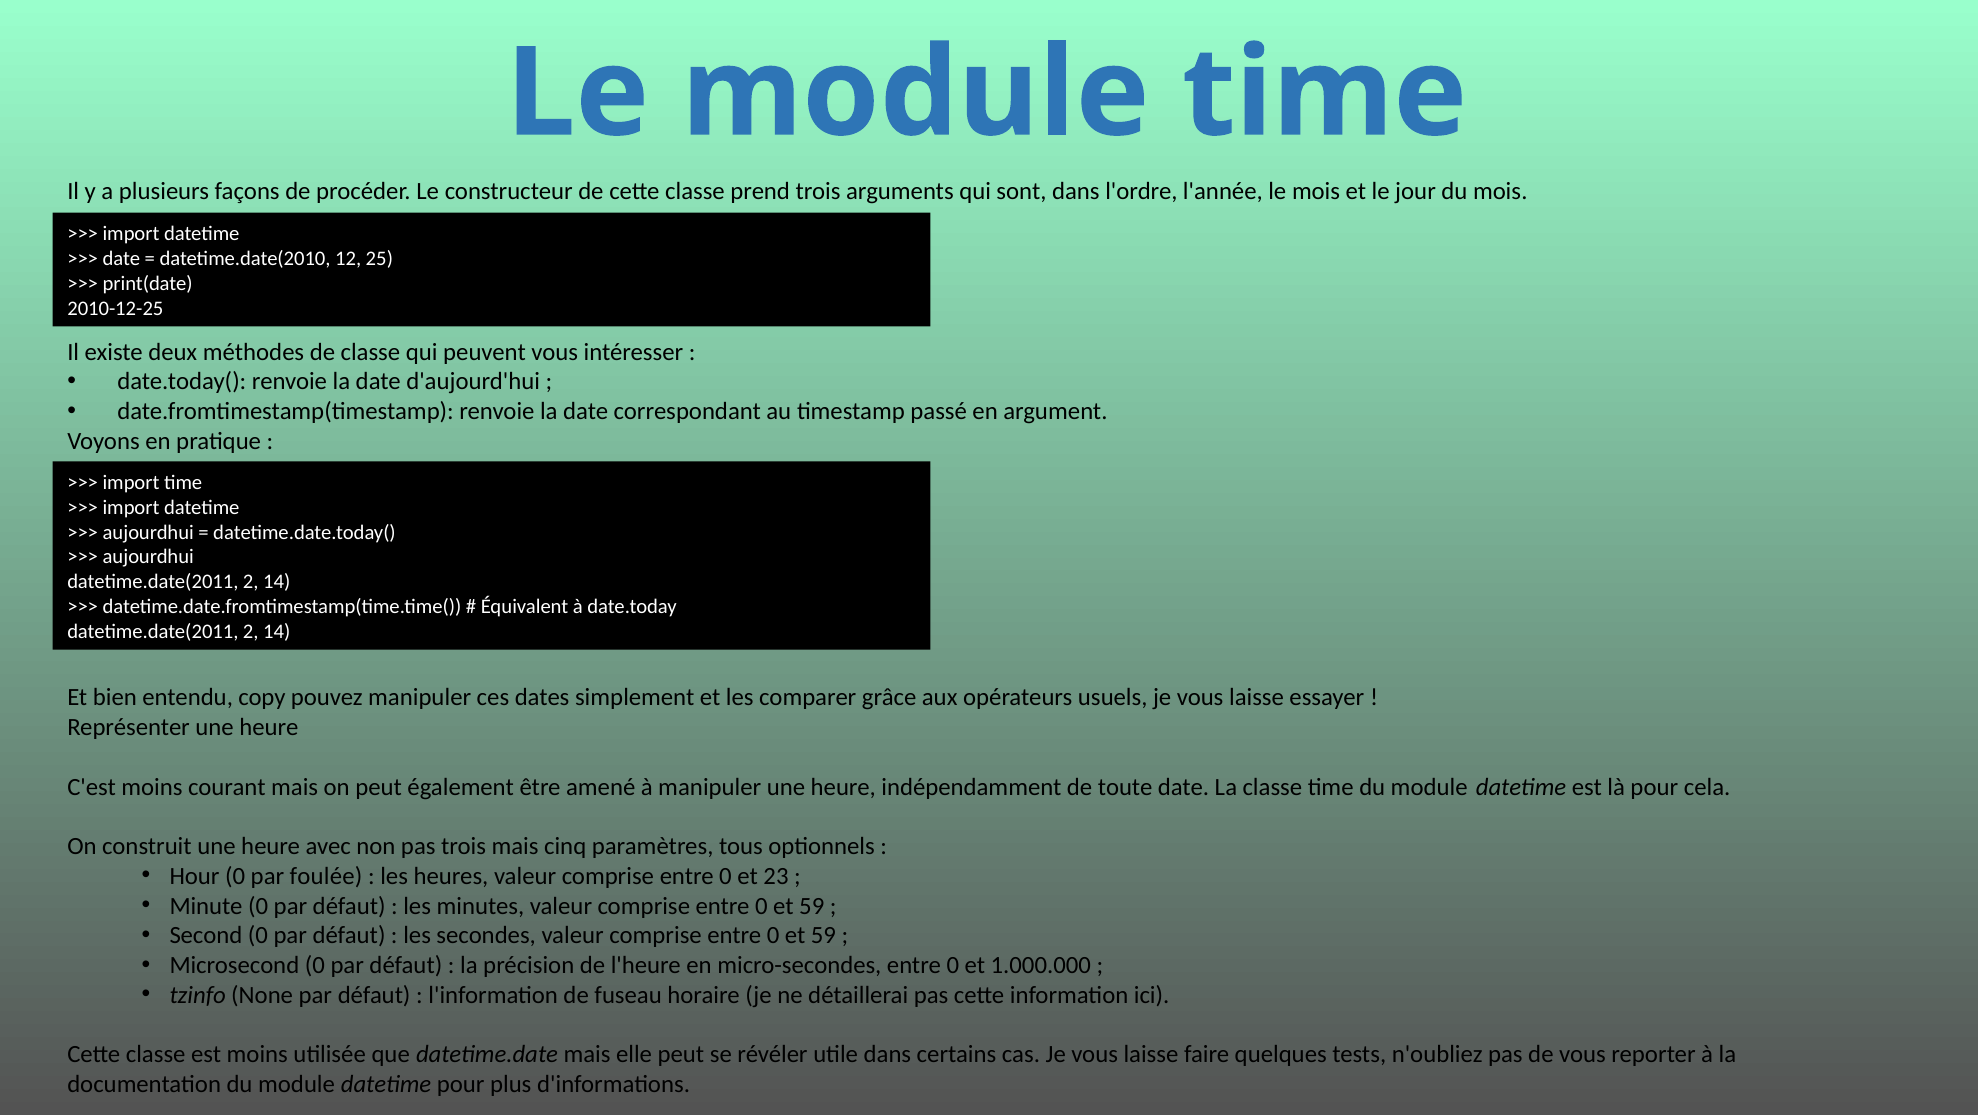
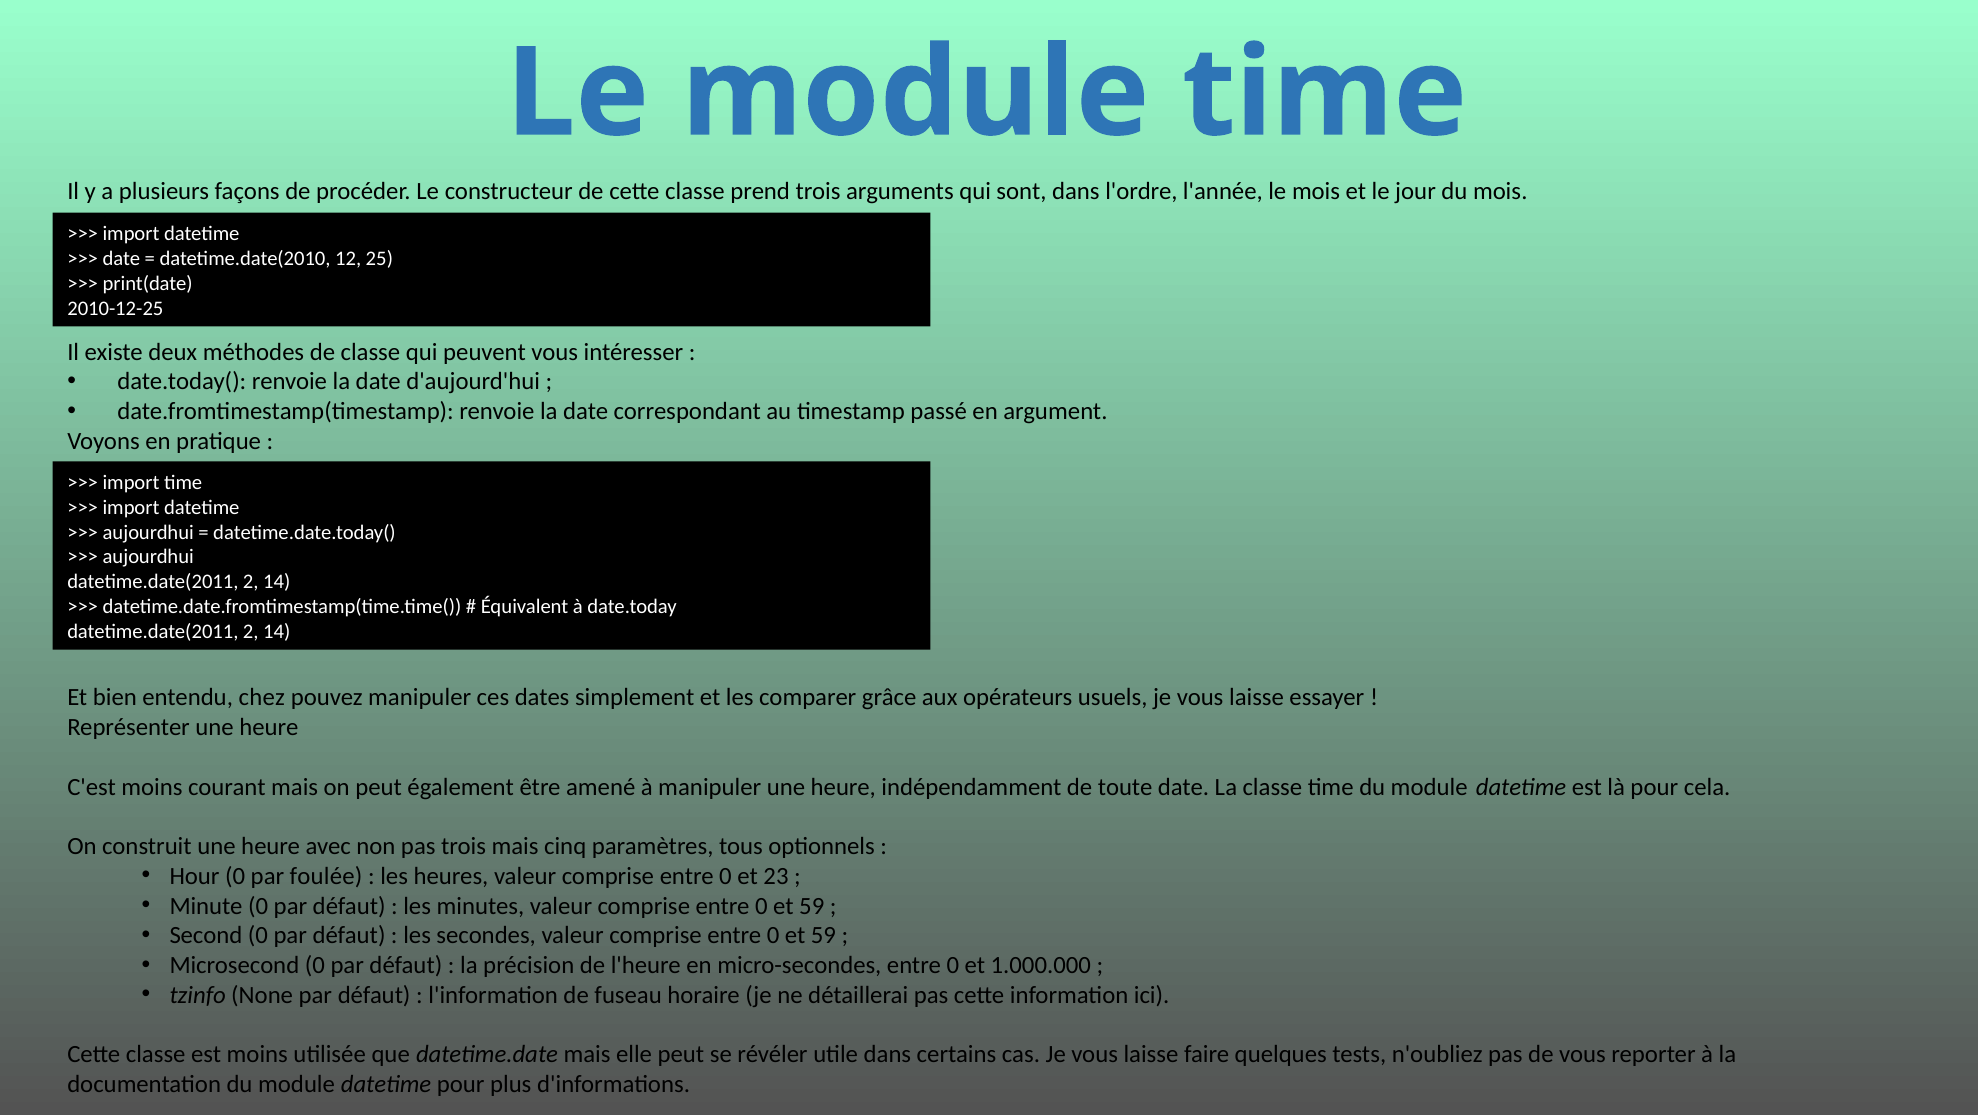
copy: copy -> chez
